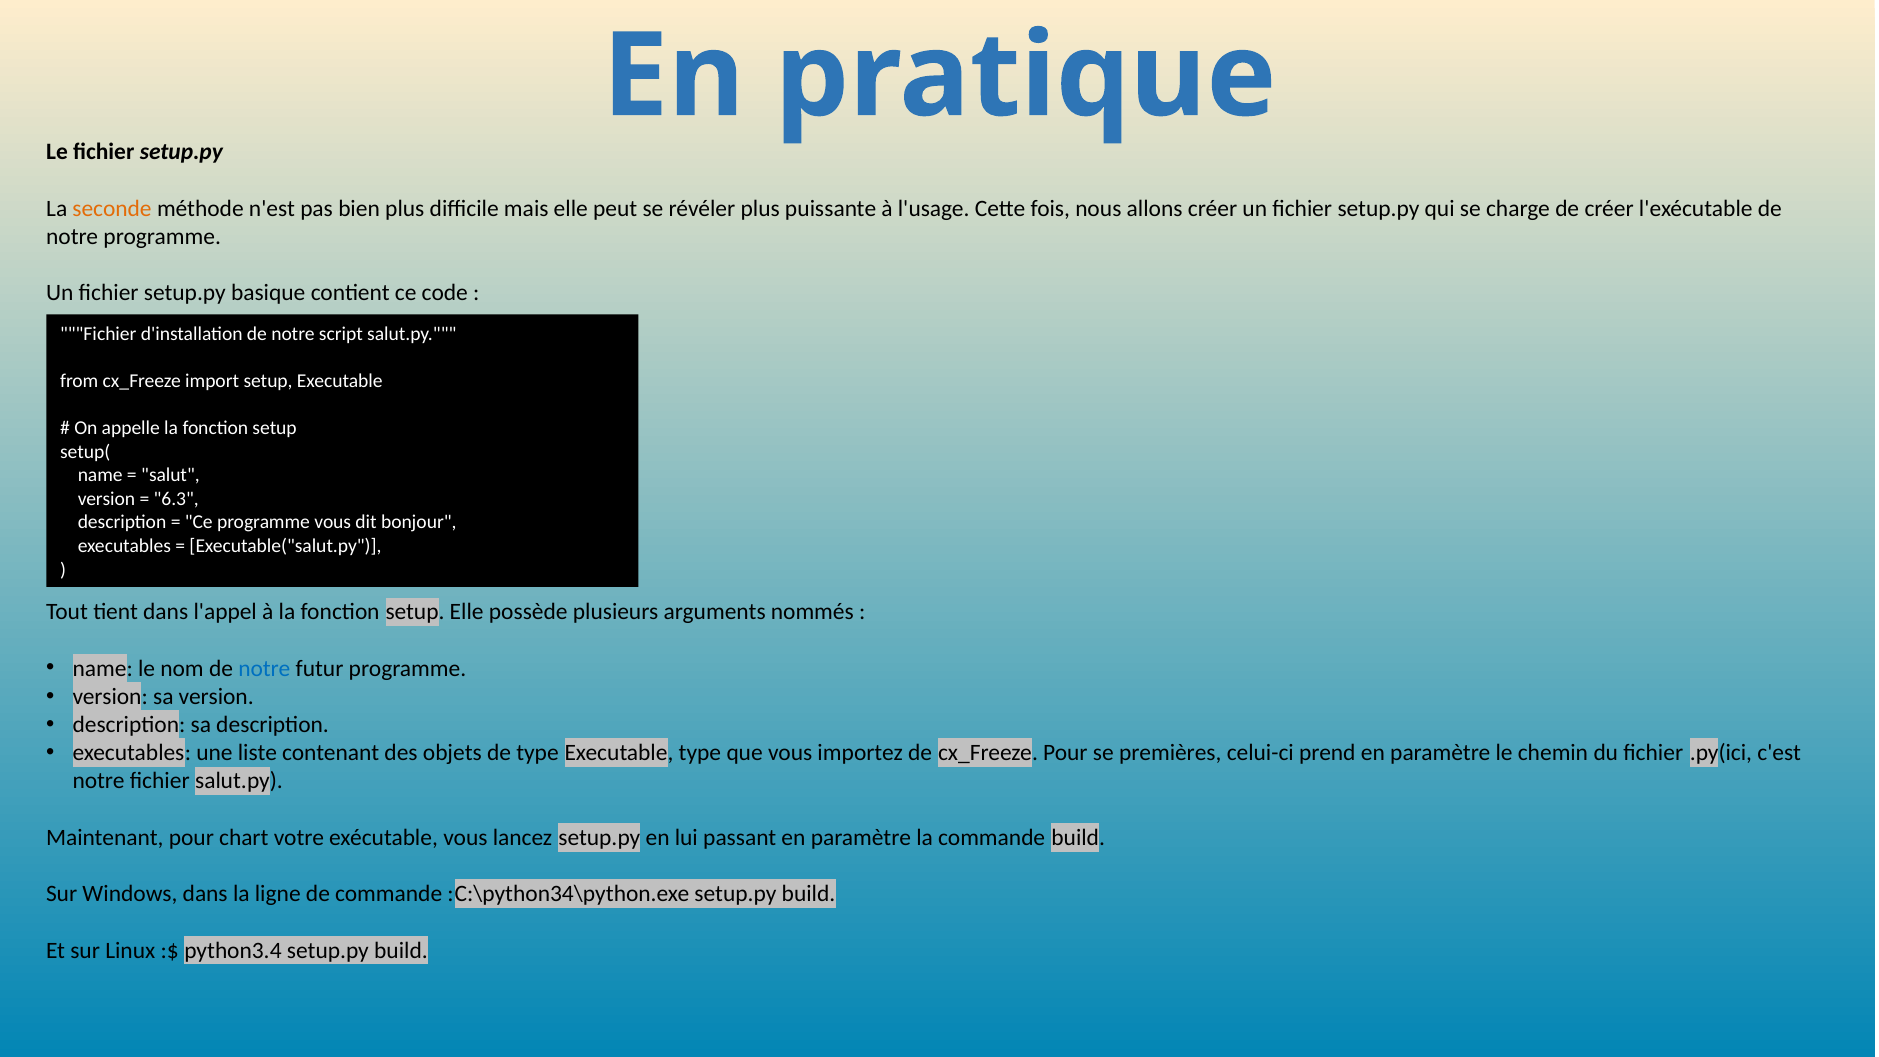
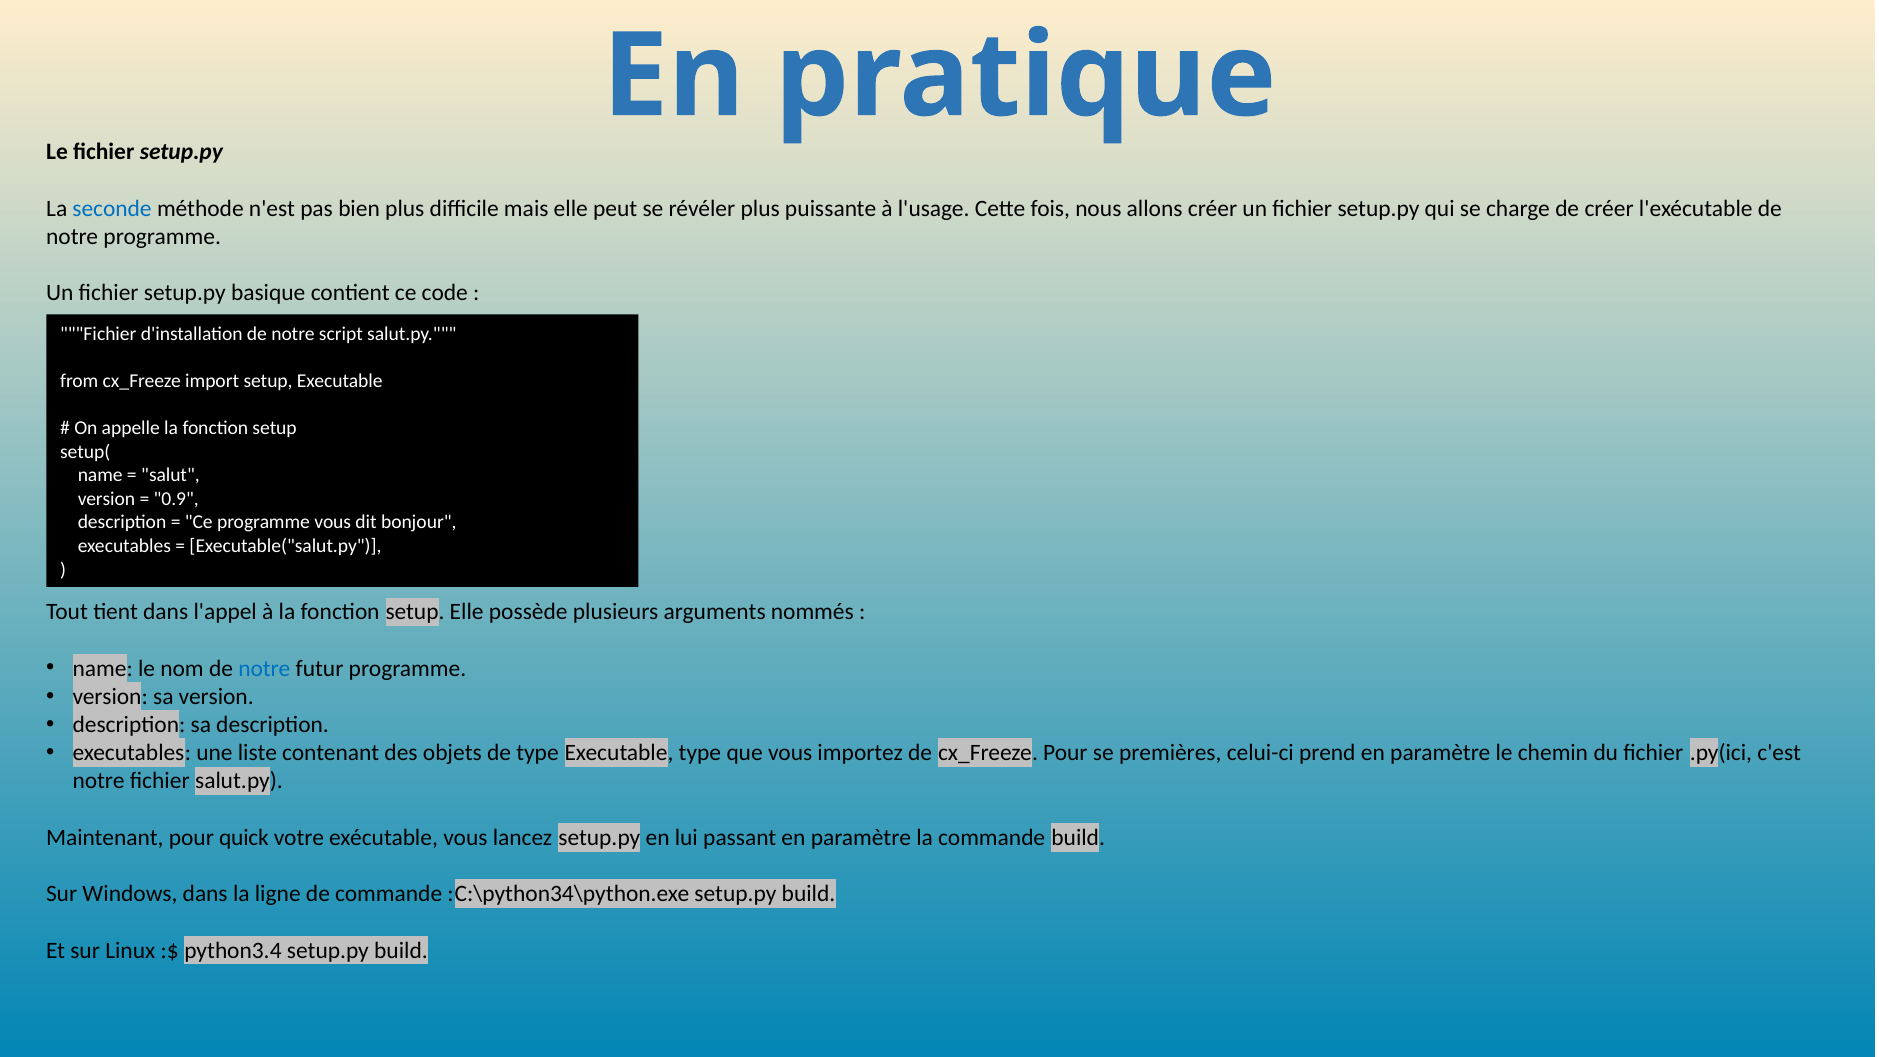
seconde colour: orange -> blue
6.3: 6.3 -> 0.9
chart: chart -> quick
